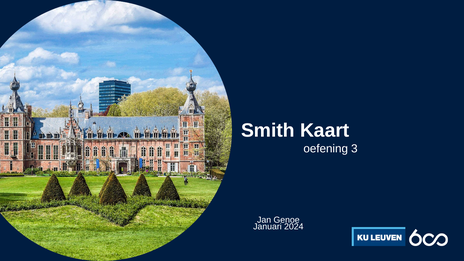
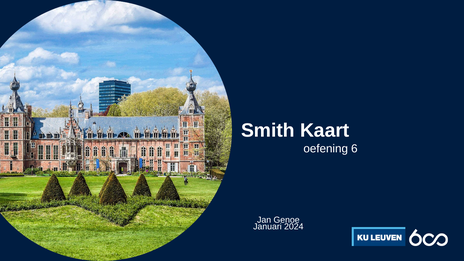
3: 3 -> 6
